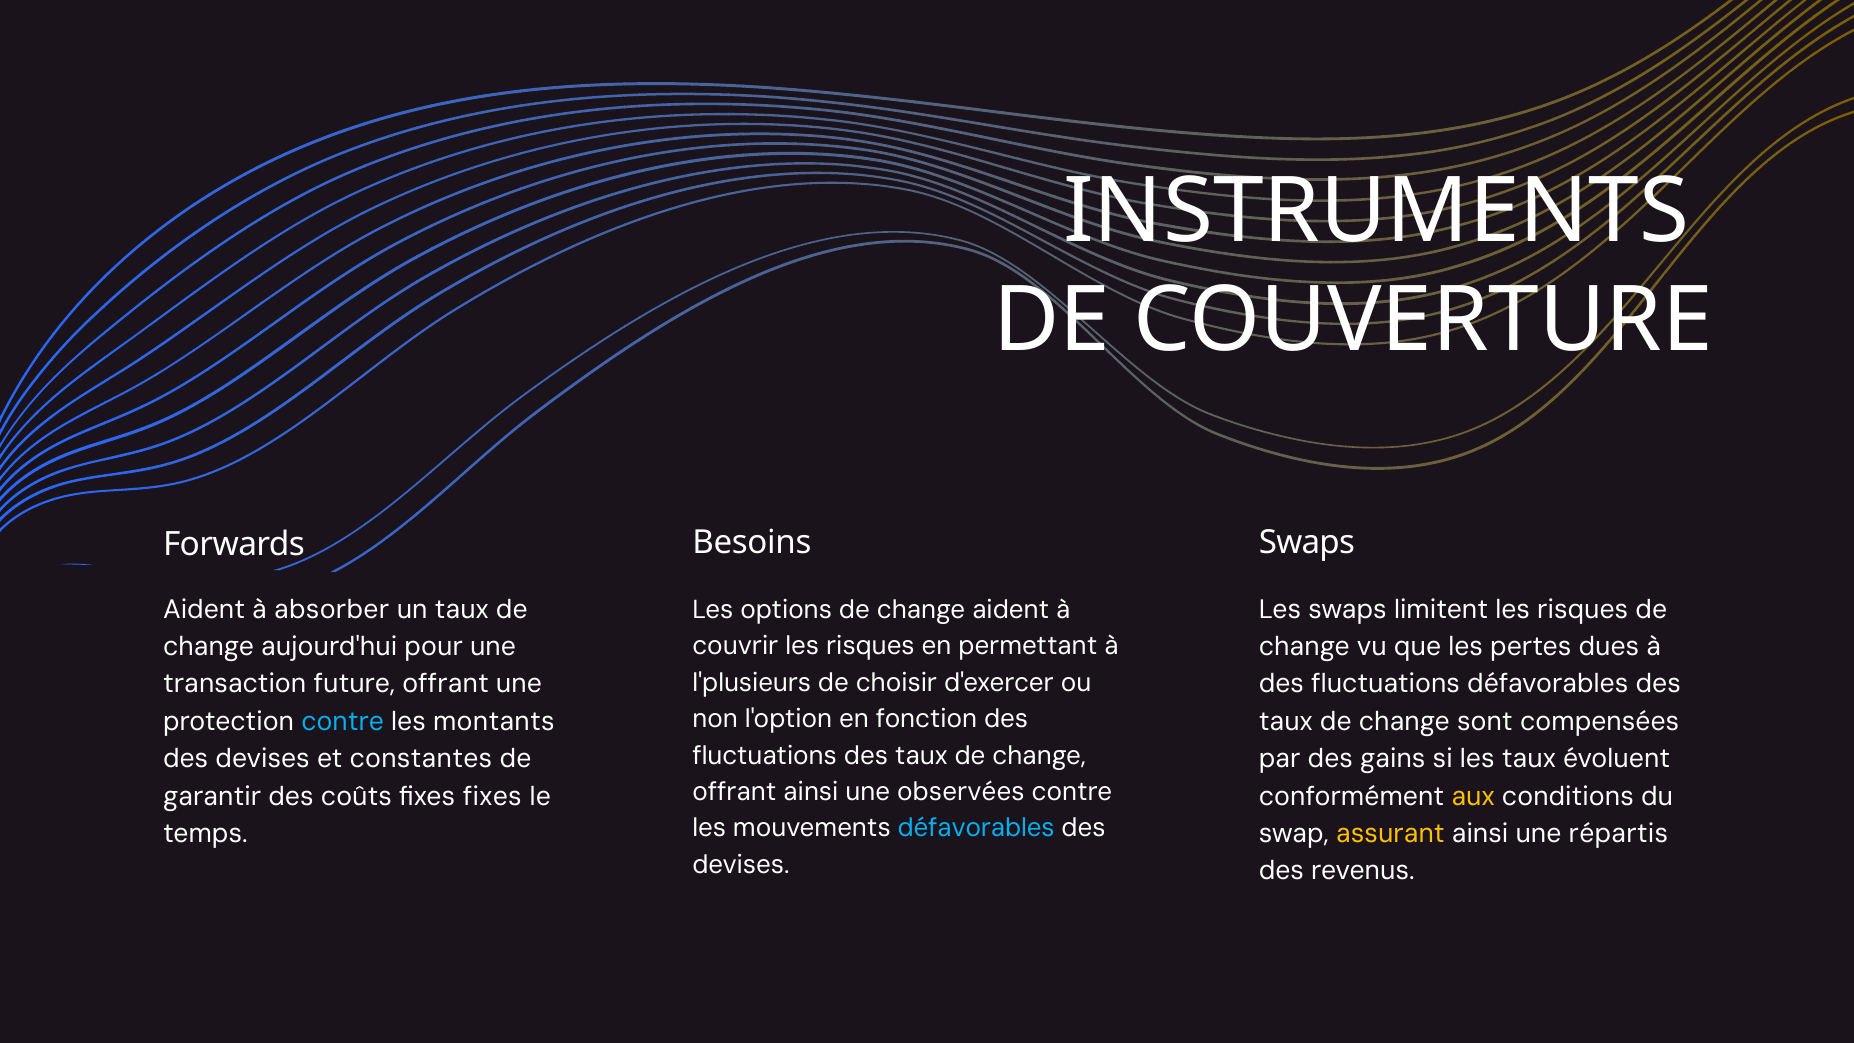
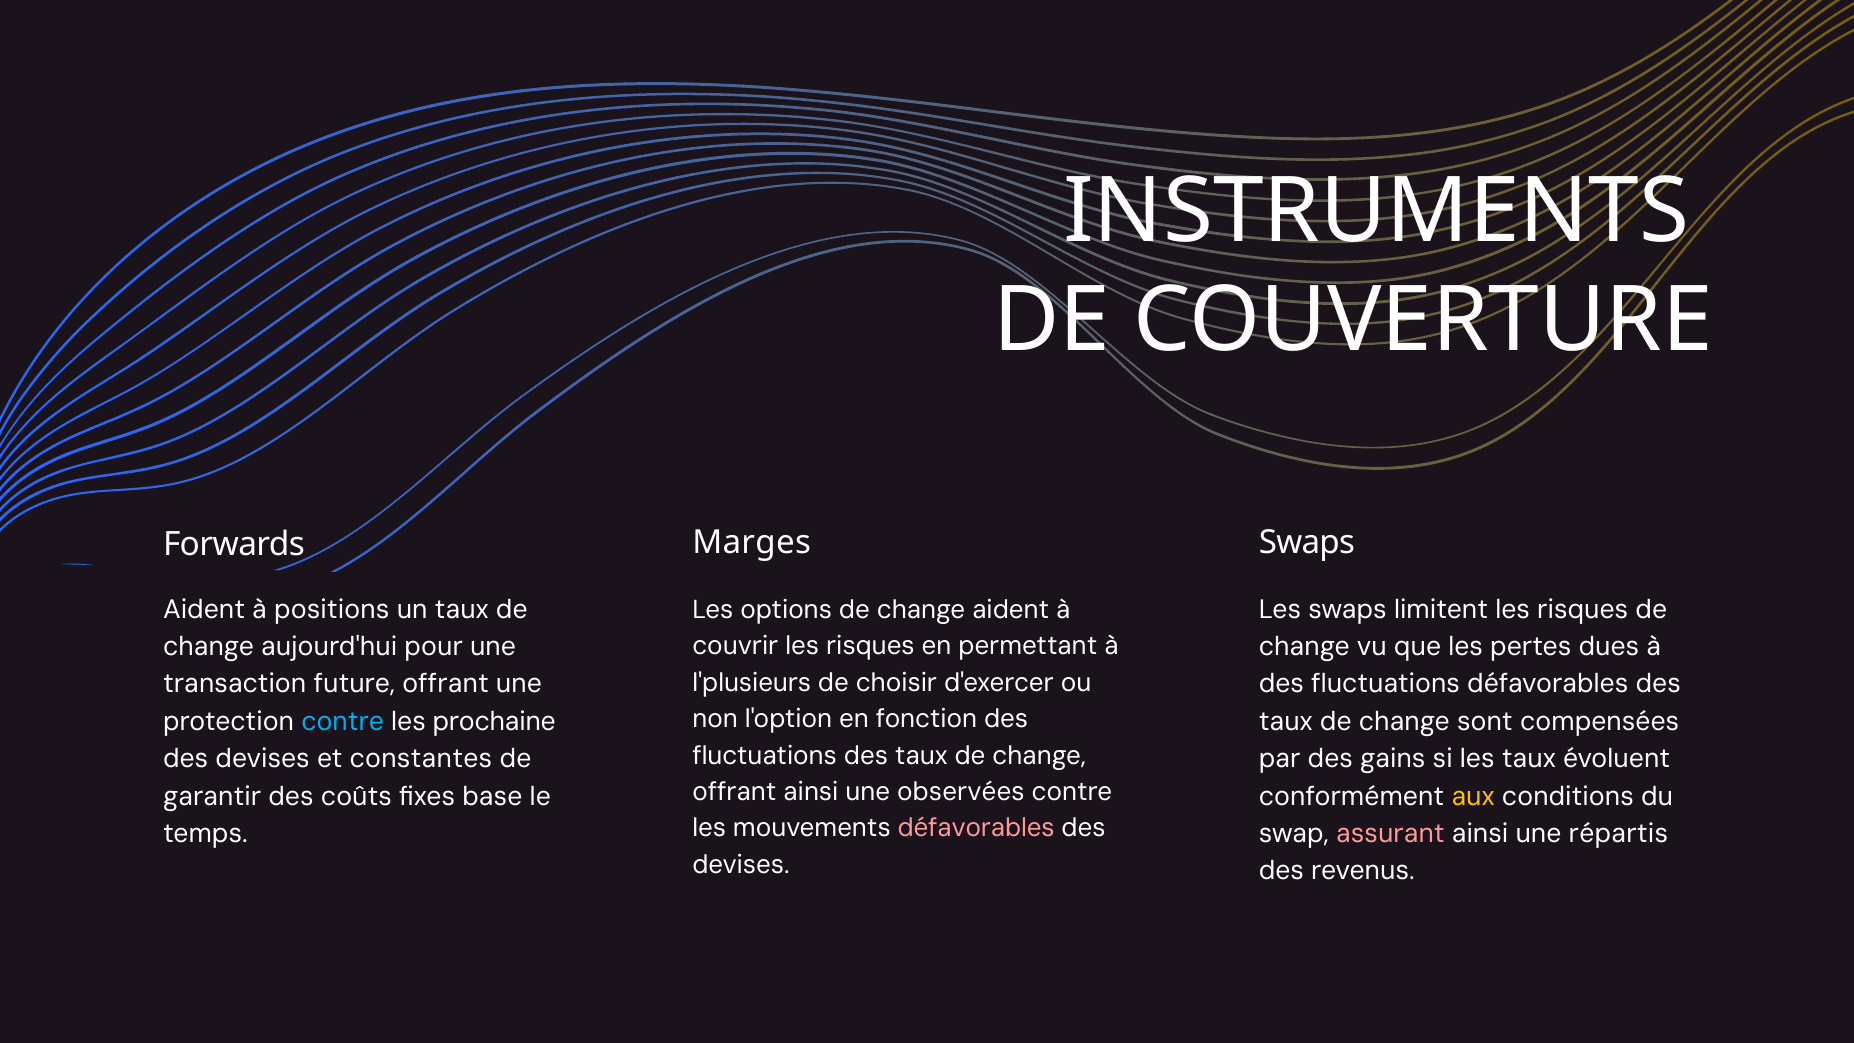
Besoins: Besoins -> Marges
absorber: absorber -> positions
montants: montants -> prochaine
fixes fixes: fixes -> base
défavorables at (976, 828) colour: light blue -> pink
assurant colour: yellow -> pink
